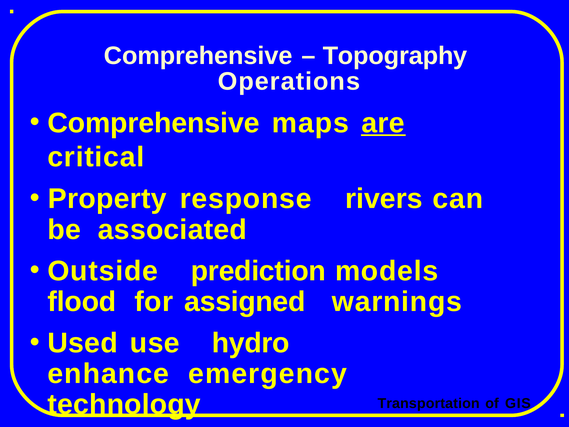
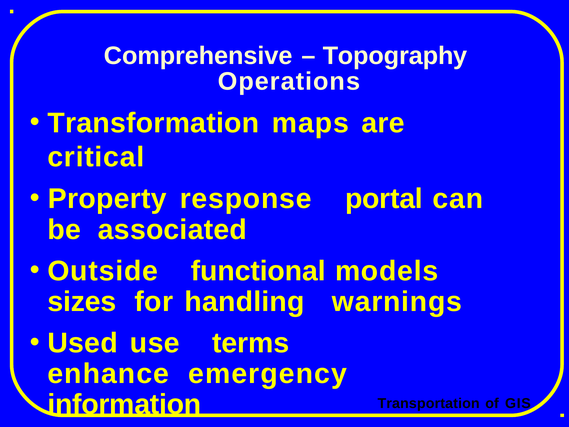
Comprehensive at (153, 123): Comprehensive -> Transformation
are underline: present -> none
rivers: rivers -> portal
prediction: prediction -> functional
flood: flood -> sizes
assigned: assigned -> handling
hydro: hydro -> terms
technology: technology -> information
